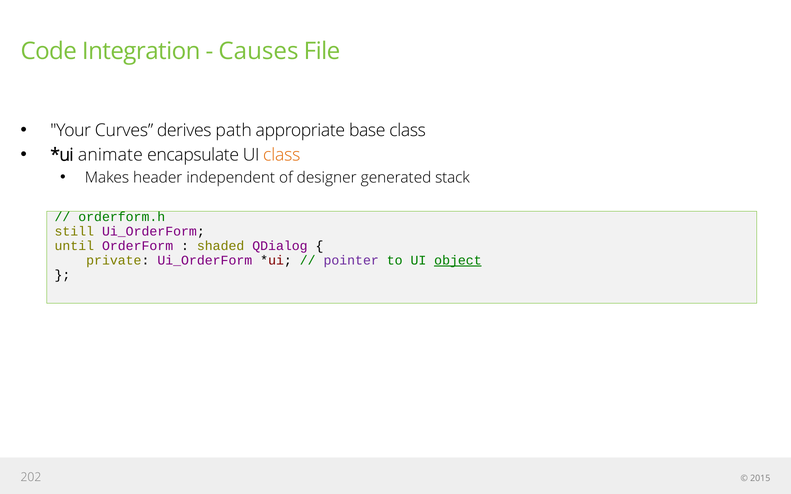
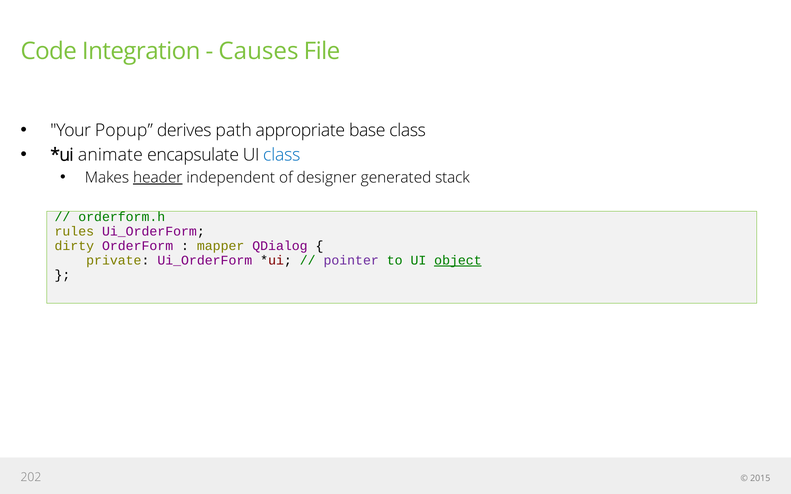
Curves: Curves -> Popup
class at (282, 155) colour: orange -> blue
header underline: none -> present
still: still -> rules
until: until -> dirty
shaded: shaded -> mapper
